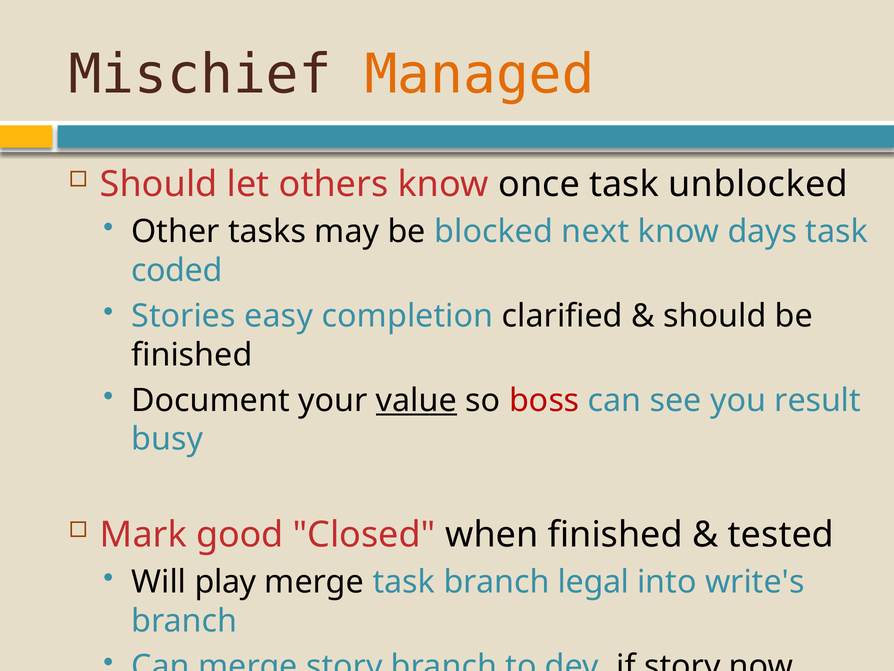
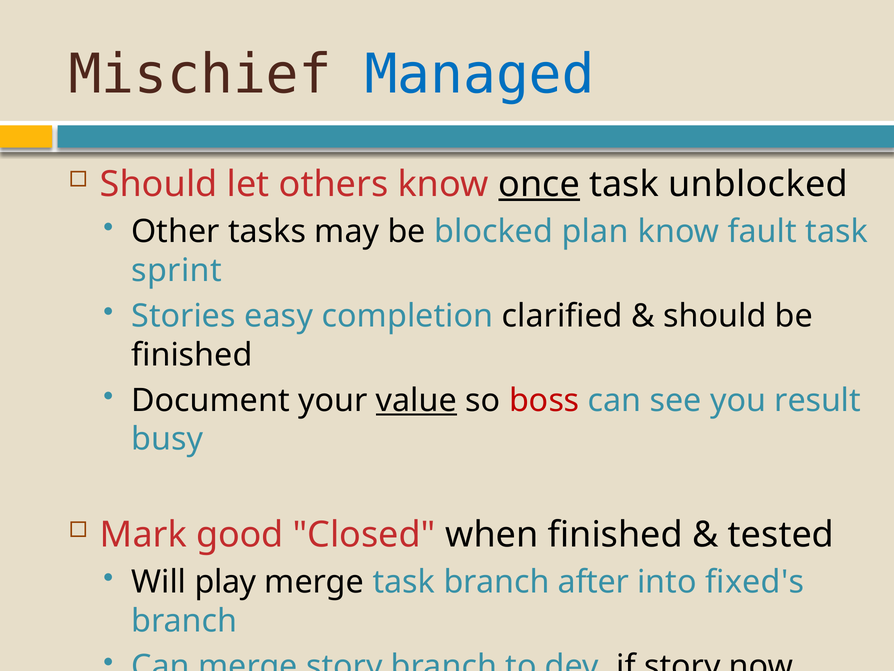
Managed colour: orange -> blue
once underline: none -> present
next: next -> plan
days: days -> fault
coded: coded -> sprint
legal: legal -> after
write's: write's -> fixed's
